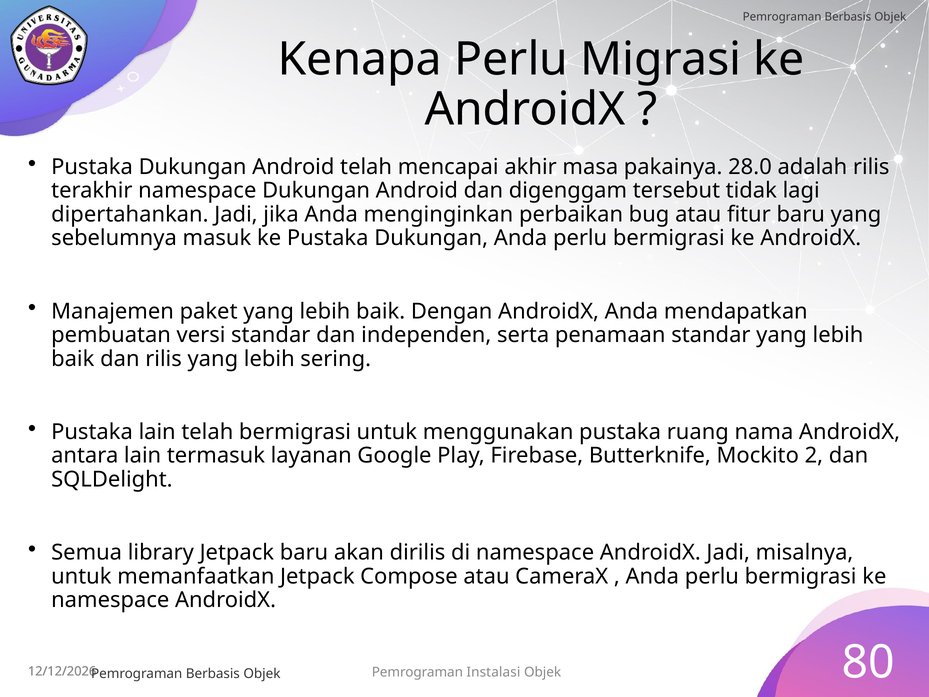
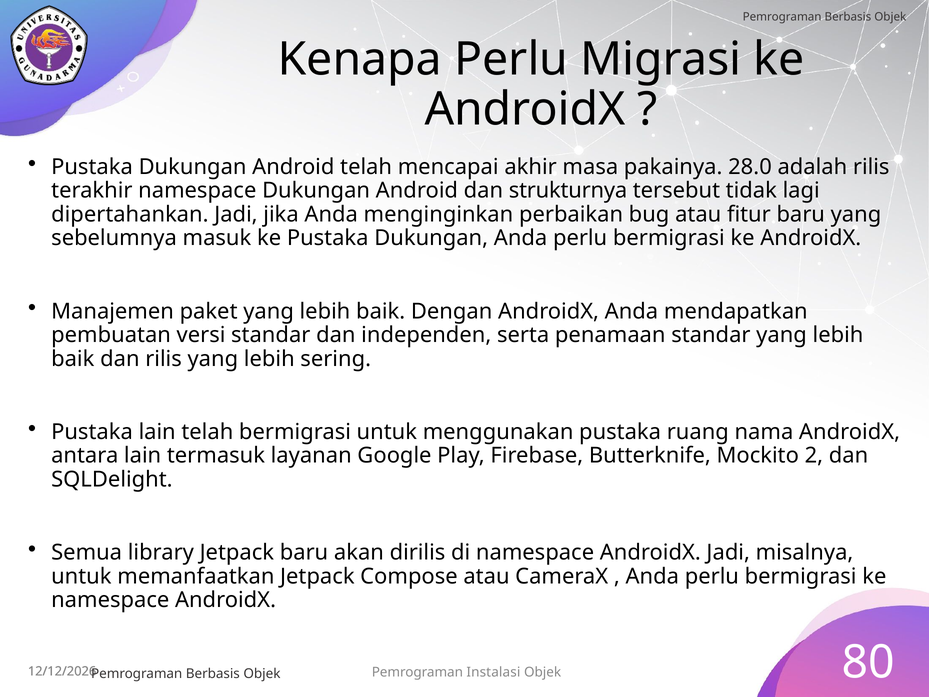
digenggam: digenggam -> strukturnya
